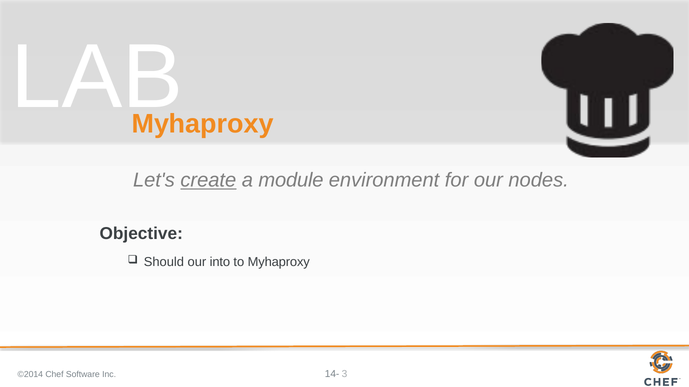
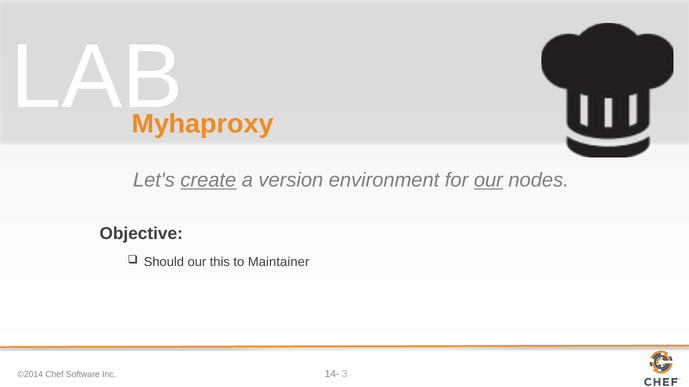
module: module -> version
our at (488, 181) underline: none -> present
into: into -> this
to Myhaproxy: Myhaproxy -> Maintainer
